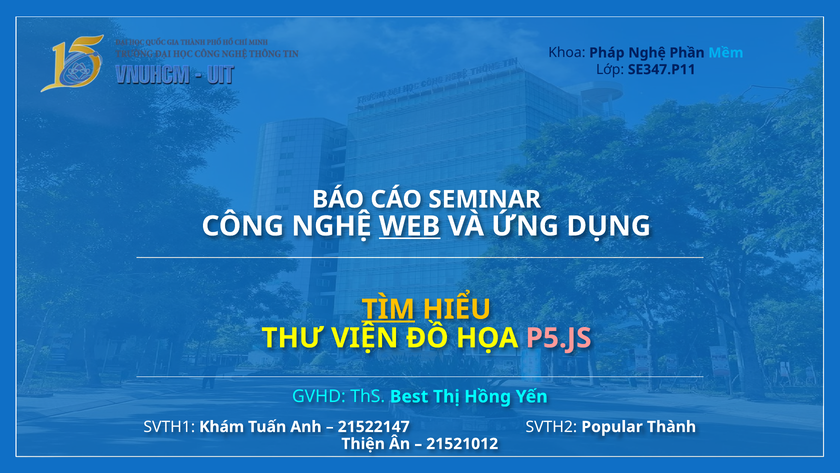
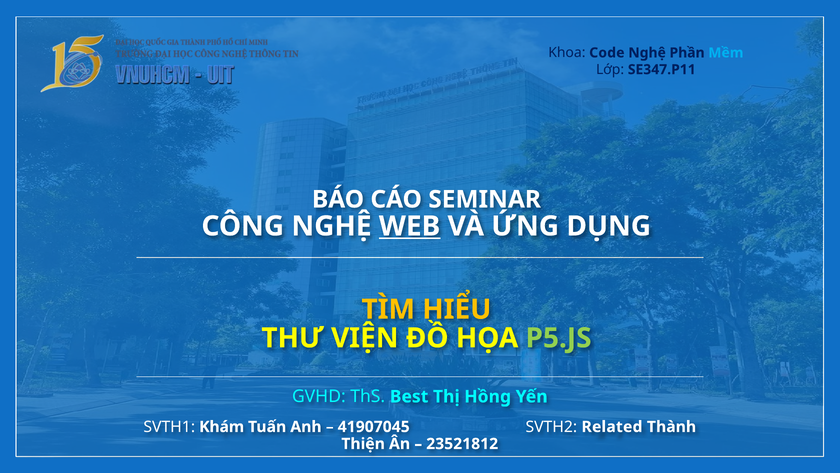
Pháp: Pháp -> Code
TÌM underline: present -> none
P5.JS colour: pink -> light green
21522147: 21522147 -> 41907045
Popular: Popular -> Related
21521012: 21521012 -> 23521812
